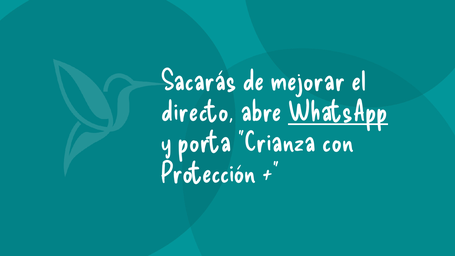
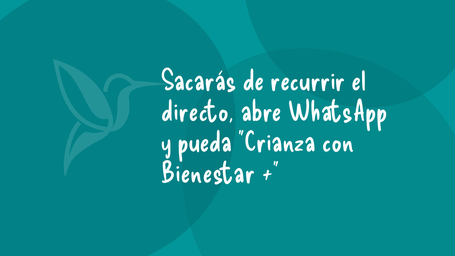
mejorar: mejorar -> recurrir
WhatsApp underline: present -> none
porta: porta -> pueda
Protección: Protección -> Bienestar
